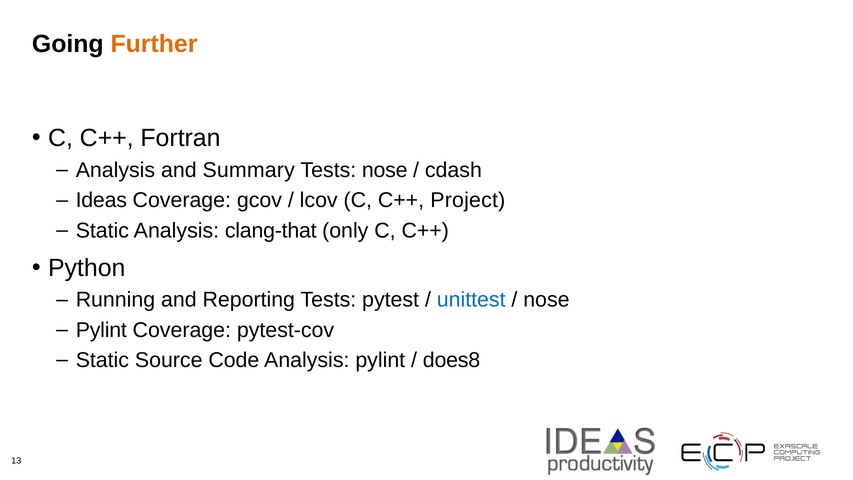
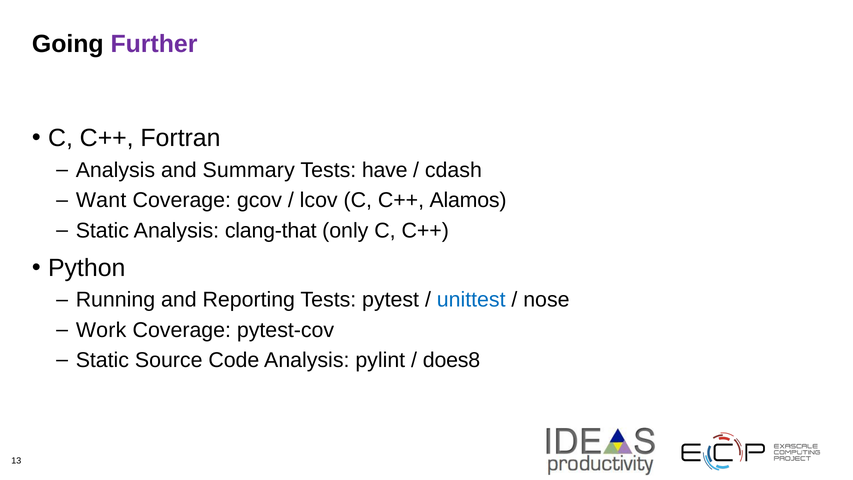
Further colour: orange -> purple
Tests nose: nose -> have
Ideas: Ideas -> Want
Project: Project -> Alamos
Pylint at (101, 330): Pylint -> Work
